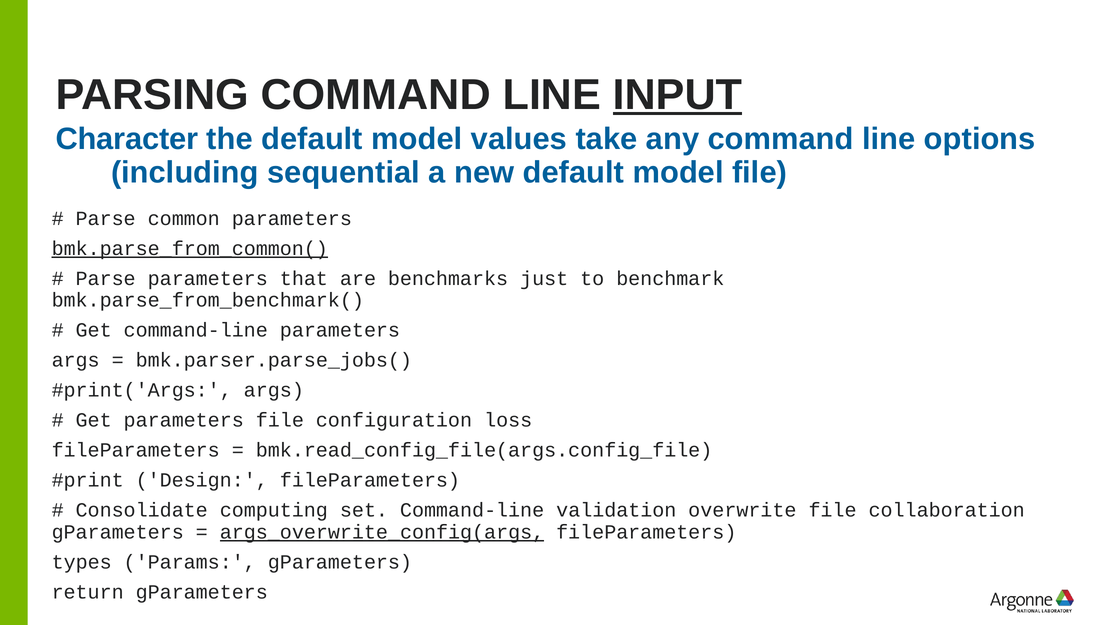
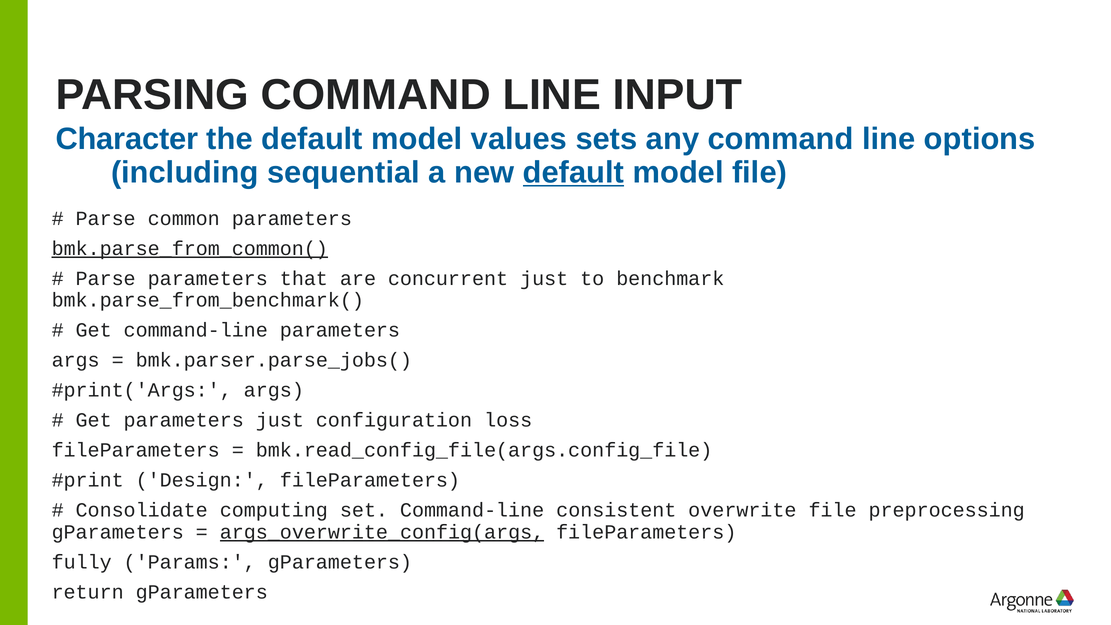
INPUT underline: present -> none
take: take -> sets
default at (573, 173) underline: none -> present
benchmarks: benchmarks -> concurrent
parameters file: file -> just
validation: validation -> consistent
collaboration: collaboration -> preprocessing
types: types -> fully
